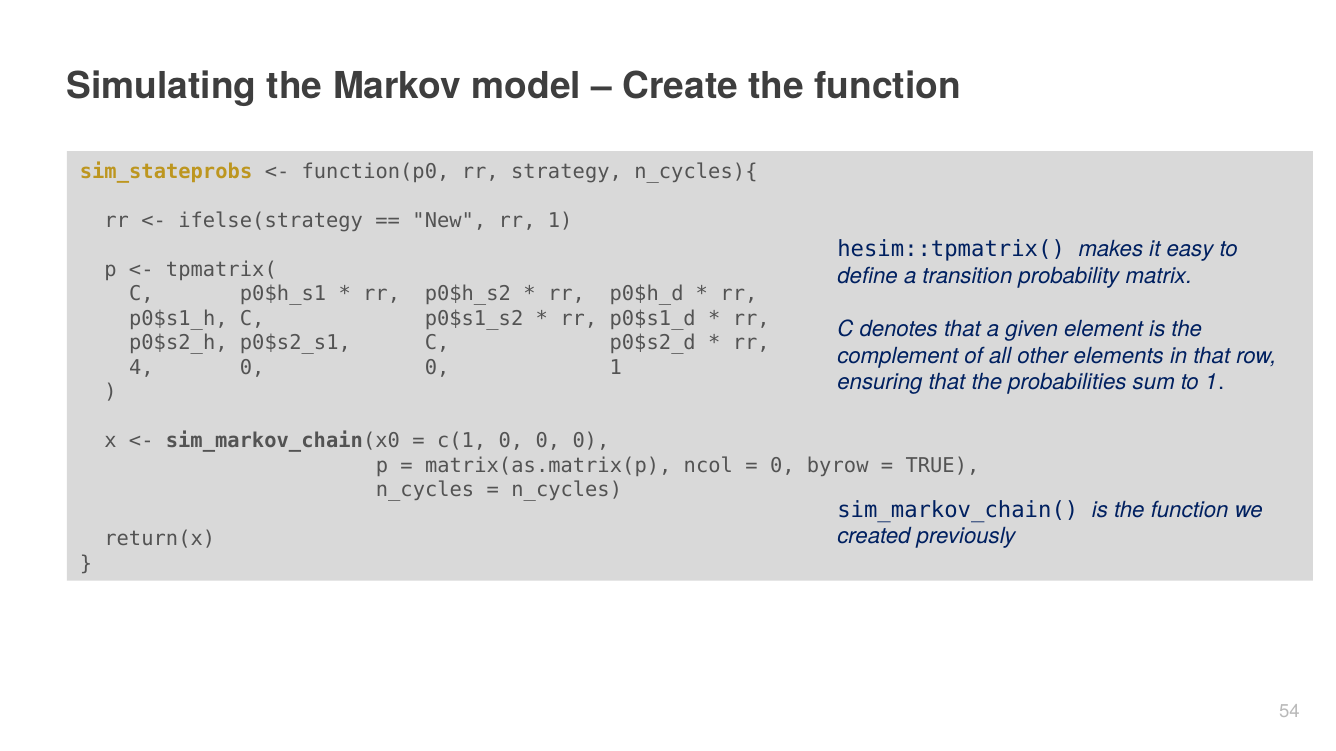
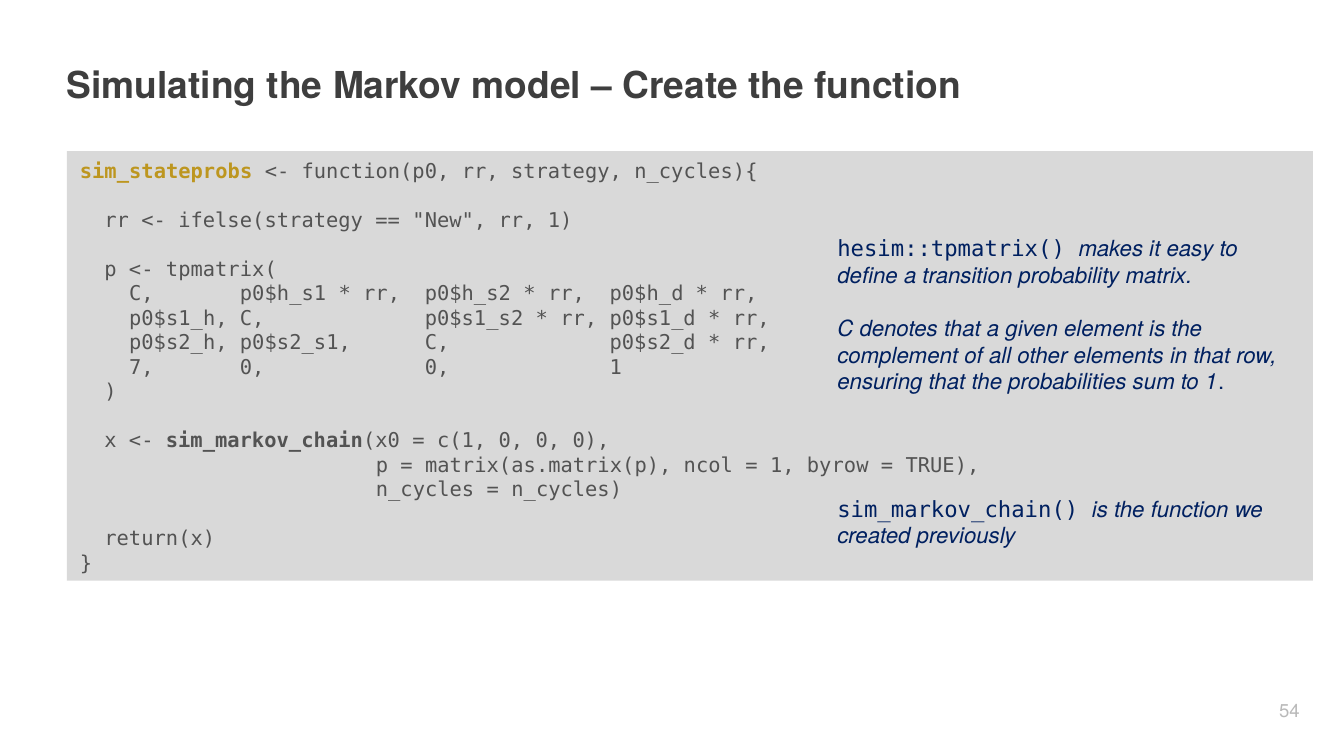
4: 4 -> 7
0 at (782, 466): 0 -> 1
